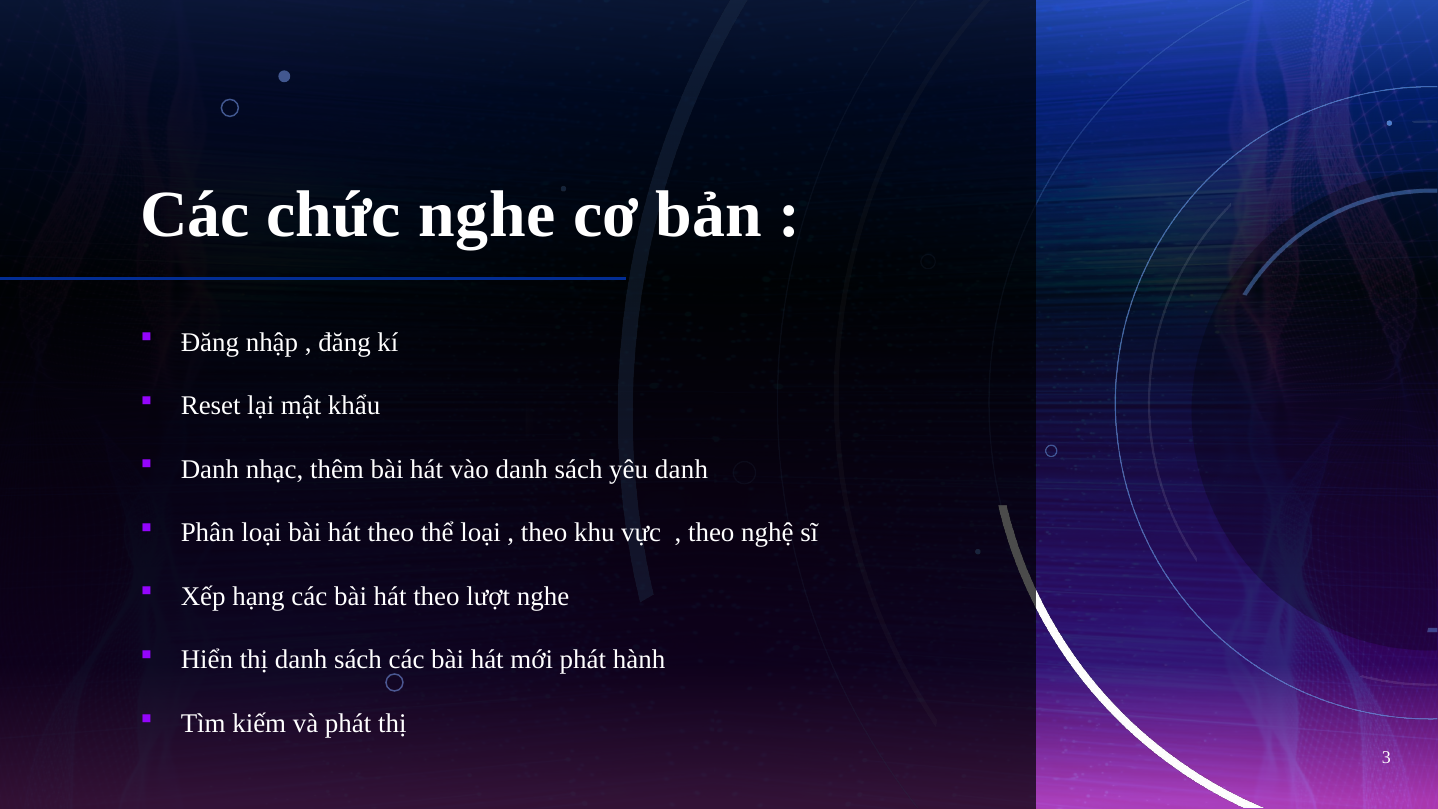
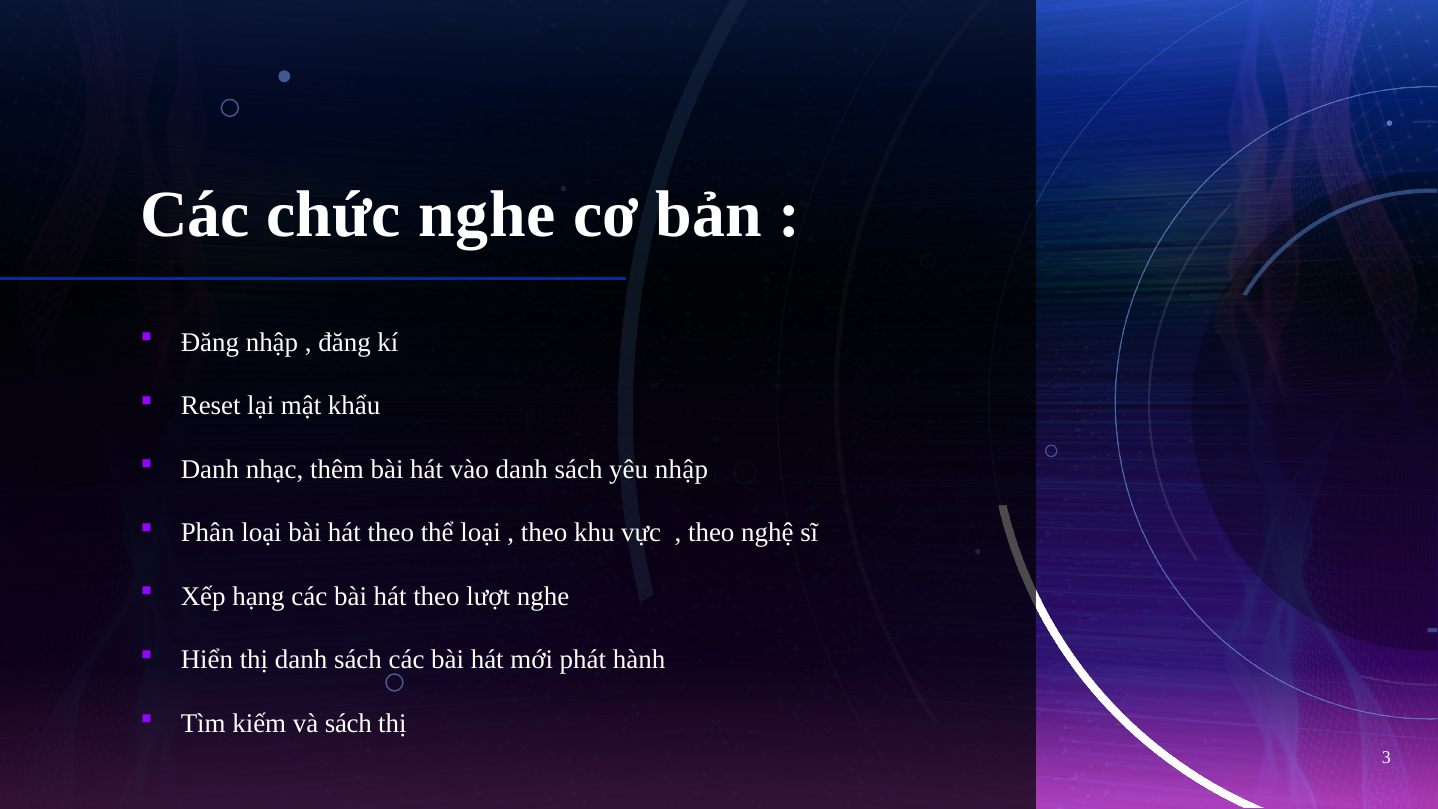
yêu danh: danh -> nhập
và phát: phát -> sách
